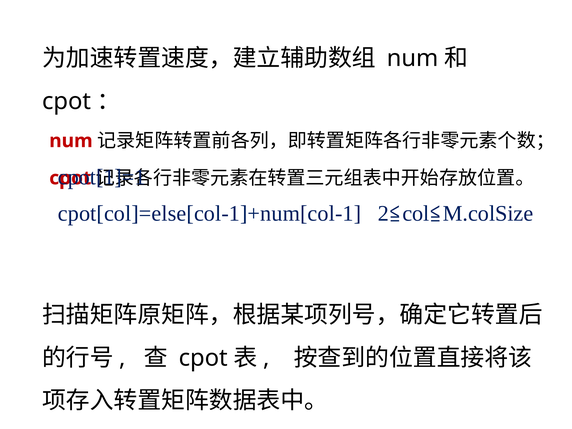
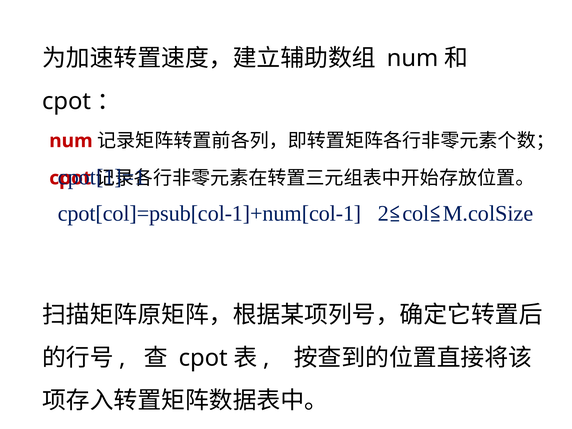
cpot[col]=else[col-1]+num[col-1: cpot[col]=else[col-1]+num[col-1 -> cpot[col]=psub[col-1]+num[col-1
